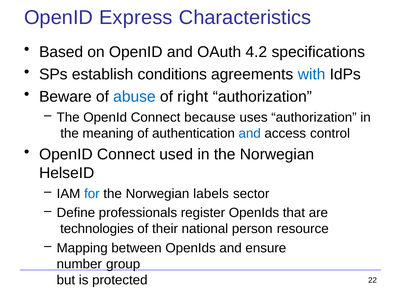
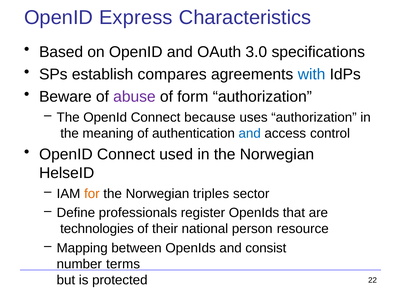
4.2: 4.2 -> 3.0
conditions: conditions -> compares
abuse colour: blue -> purple
right: right -> form
for colour: blue -> orange
labels: labels -> triples
ensure: ensure -> consist
group: group -> terms
